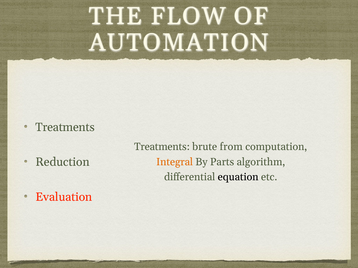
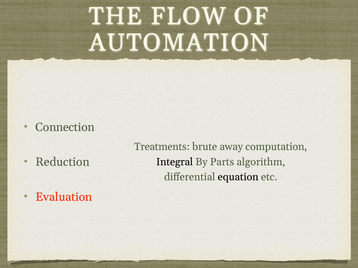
Treatments at (65, 127): Treatments -> Connection
from: from -> away
Integral colour: orange -> black
